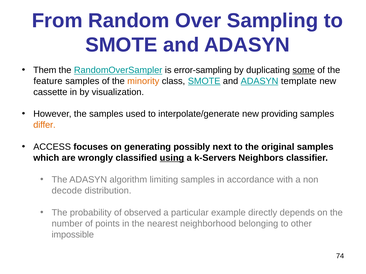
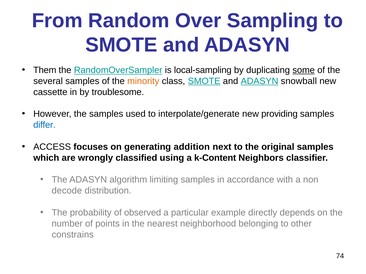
error-sampling: error-sampling -> local-sampling
feature: feature -> several
template: template -> snowball
visualization: visualization -> troublesome
differ colour: orange -> blue
possibly: possibly -> addition
using underline: present -> none
k-Servers: k-Servers -> k-Content
impossible: impossible -> constrains
